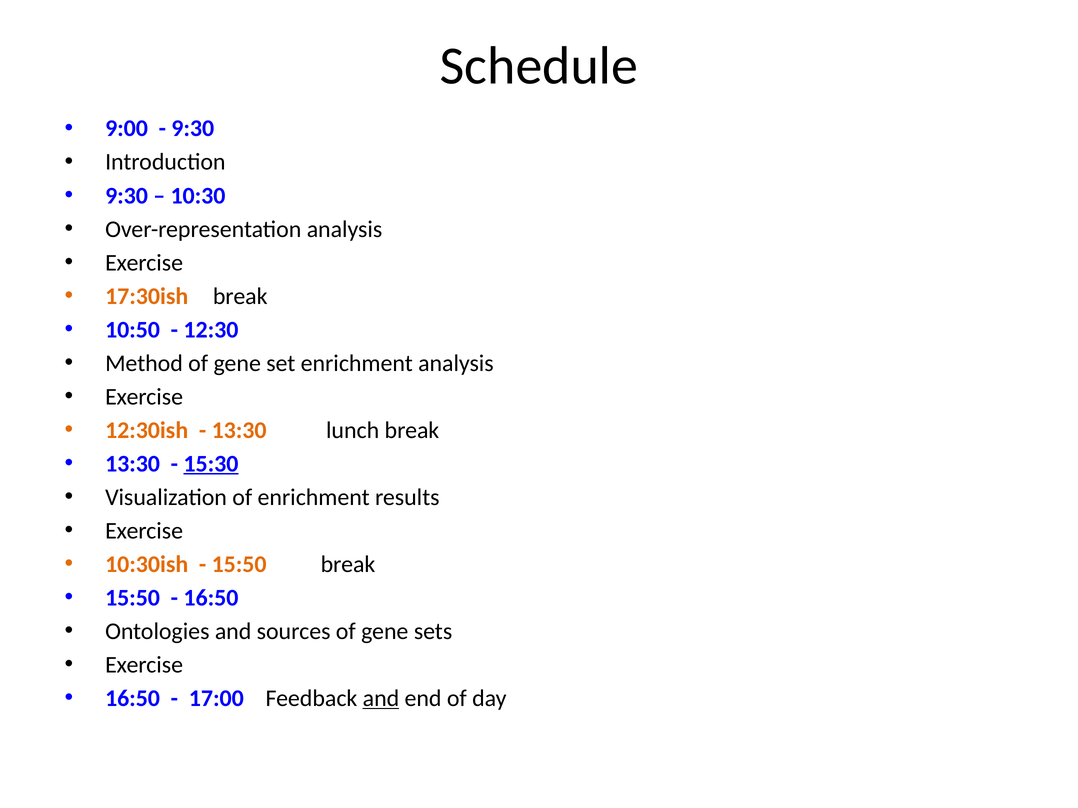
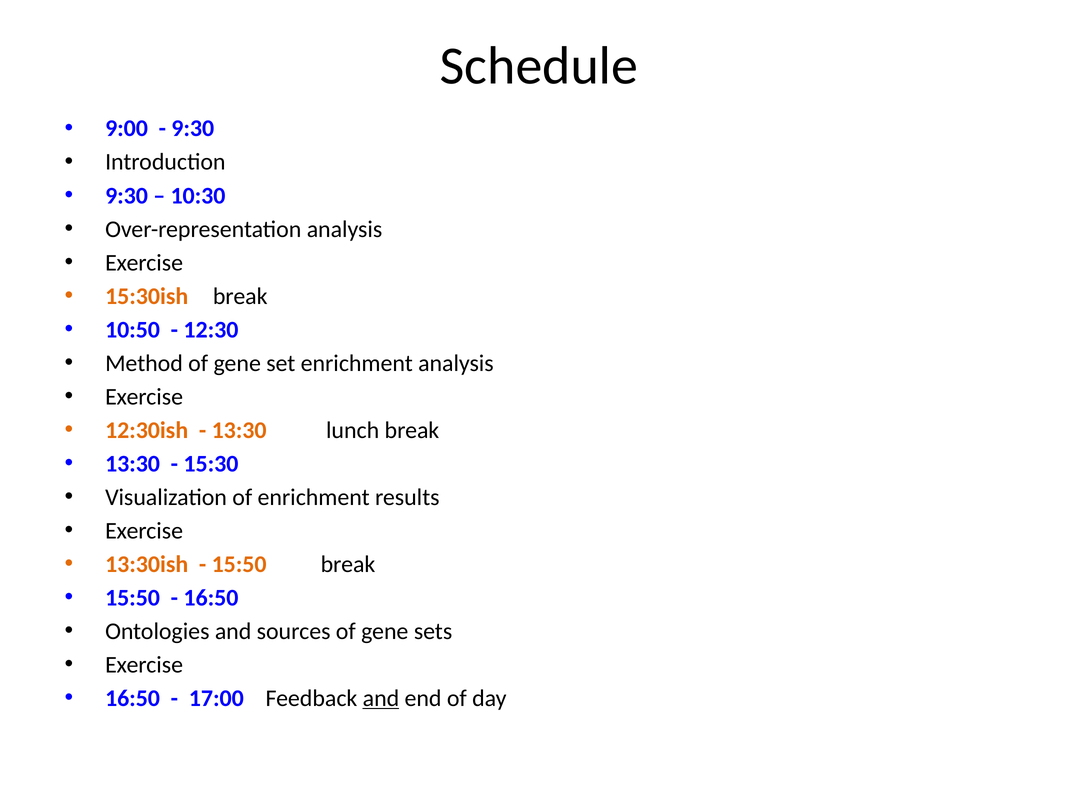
17:30ish: 17:30ish -> 15:30ish
15:30 underline: present -> none
10:30ish: 10:30ish -> 13:30ish
